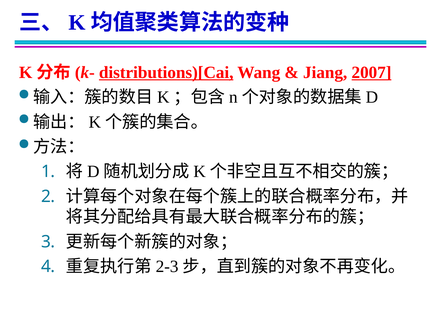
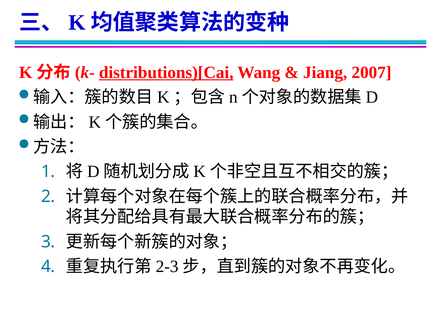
2007 underline: present -> none
